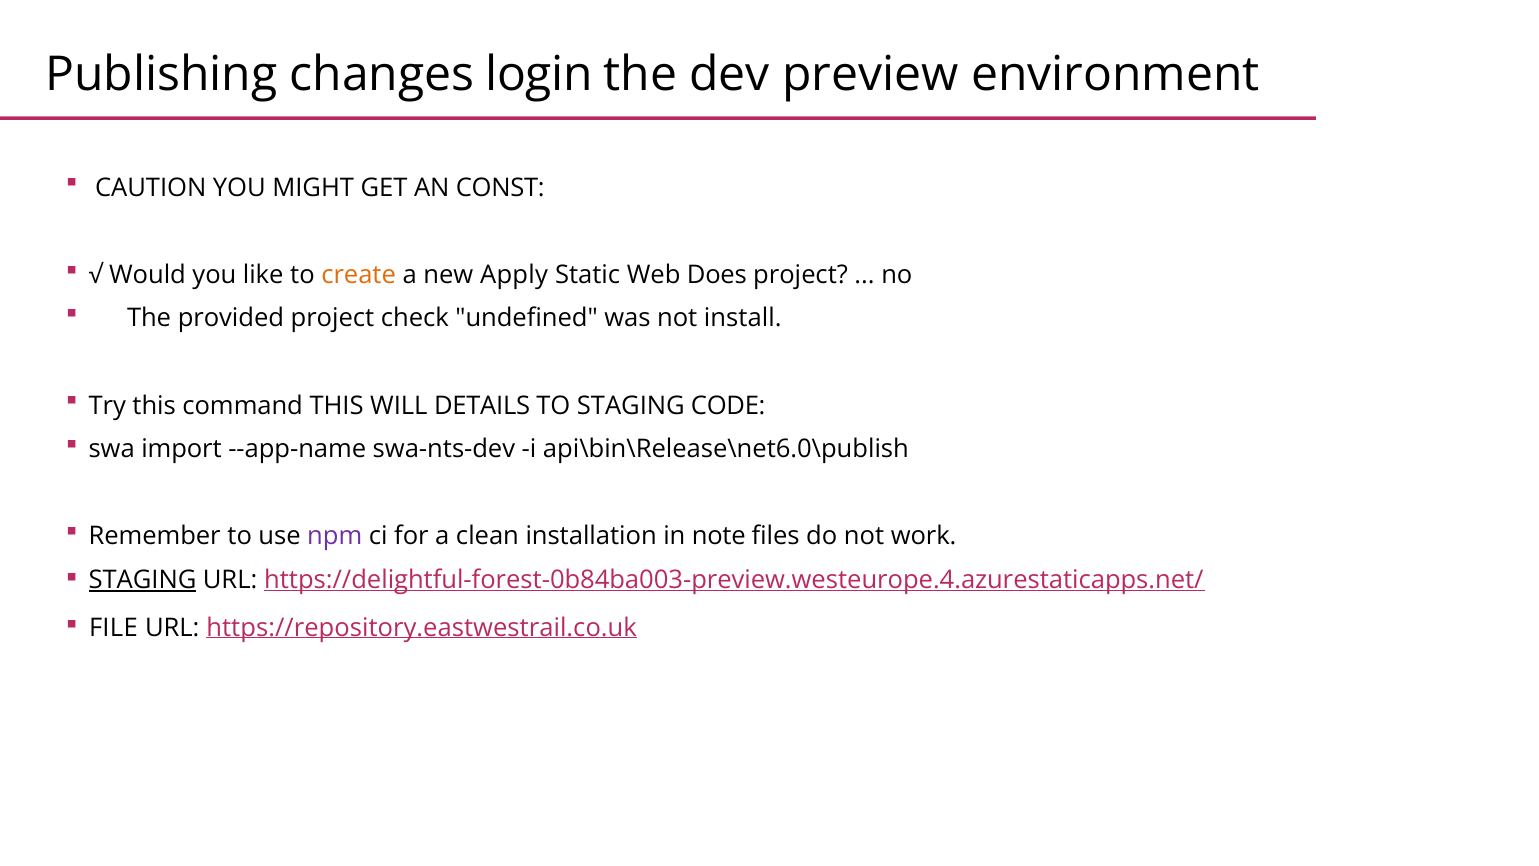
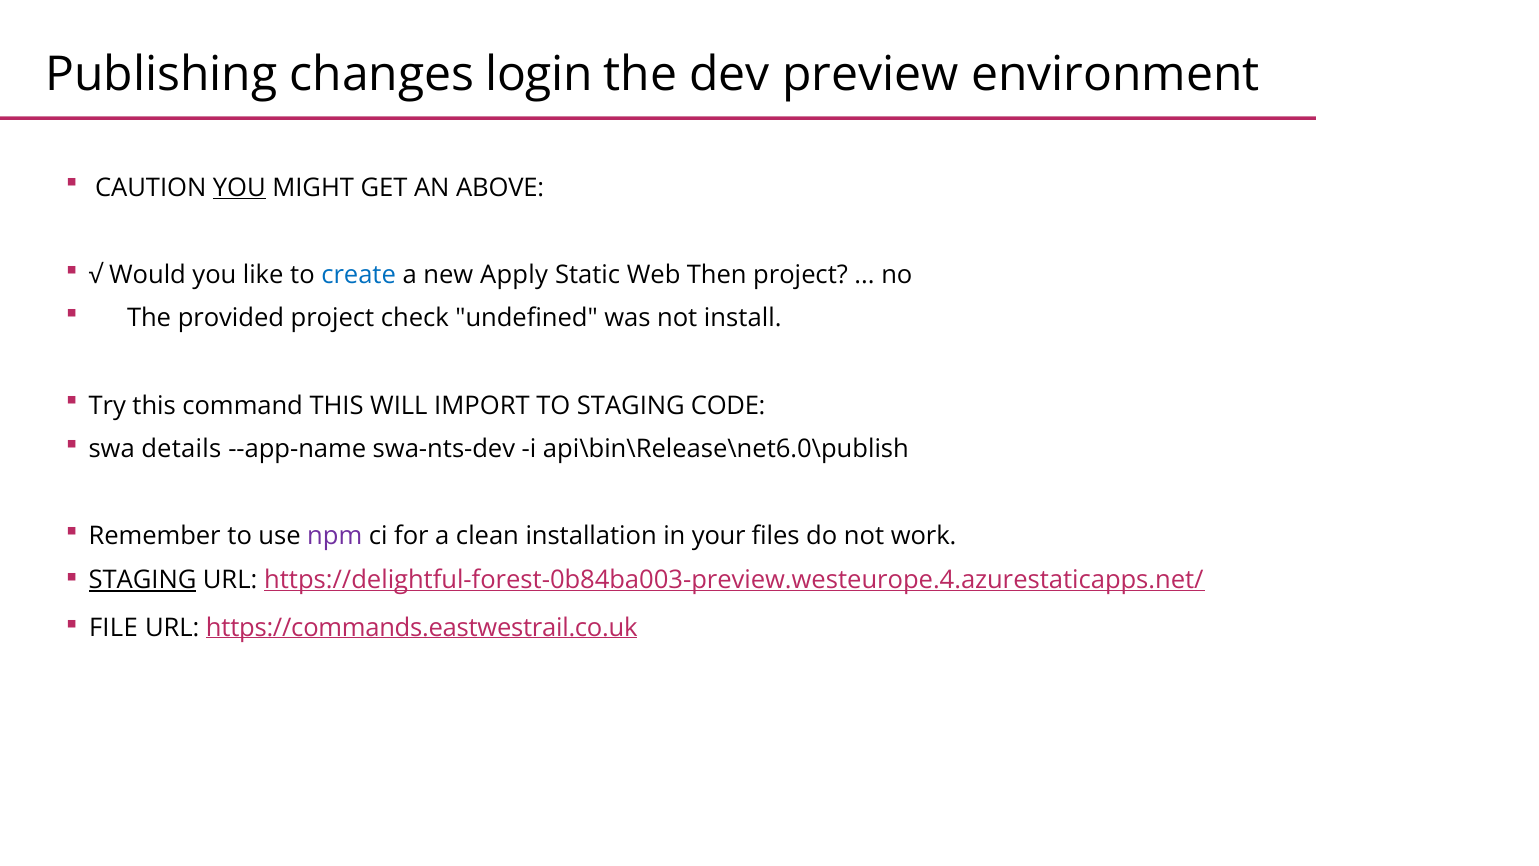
YOU at (239, 188) underline: none -> present
CONST: CONST -> ABOVE
create colour: orange -> blue
Does: Does -> Then
DETAILS: DETAILS -> IMPORT
import: import -> details
note: note -> your
https://repository.eastwestrail.co.uk: https://repository.eastwestrail.co.uk -> https://commands.eastwestrail.co.uk
